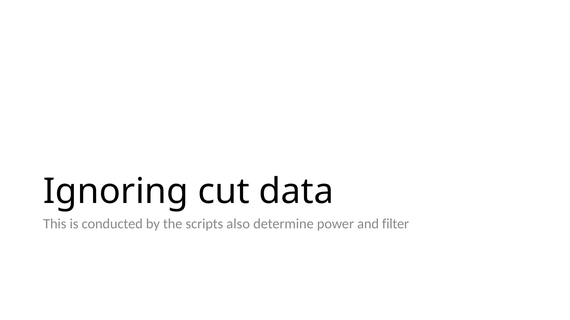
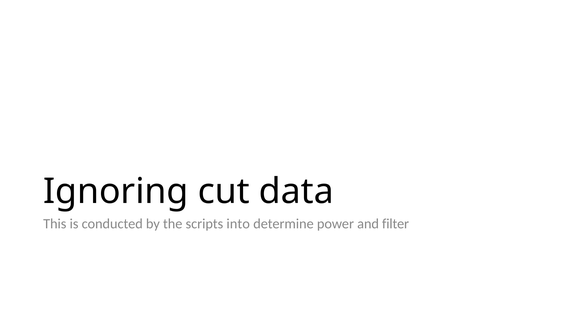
also: also -> into
